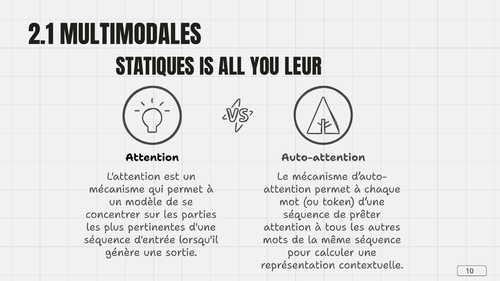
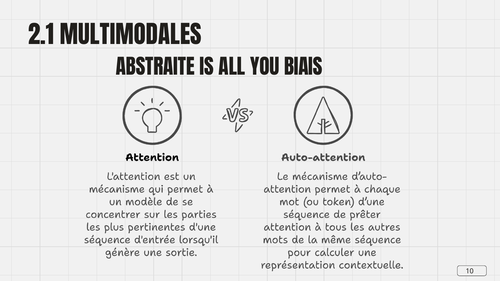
STATIQUES: STATIQUES -> ABSTRAITE
LEUR: LEUR -> BIAIS
